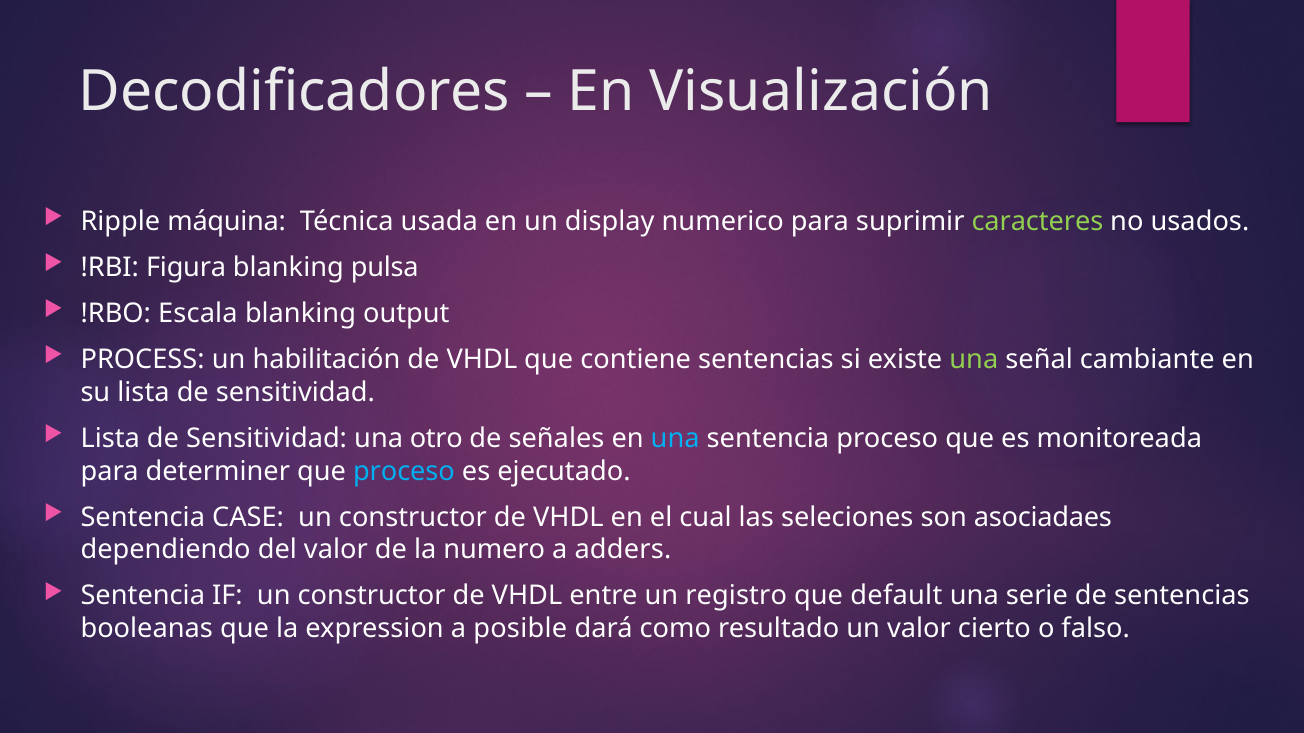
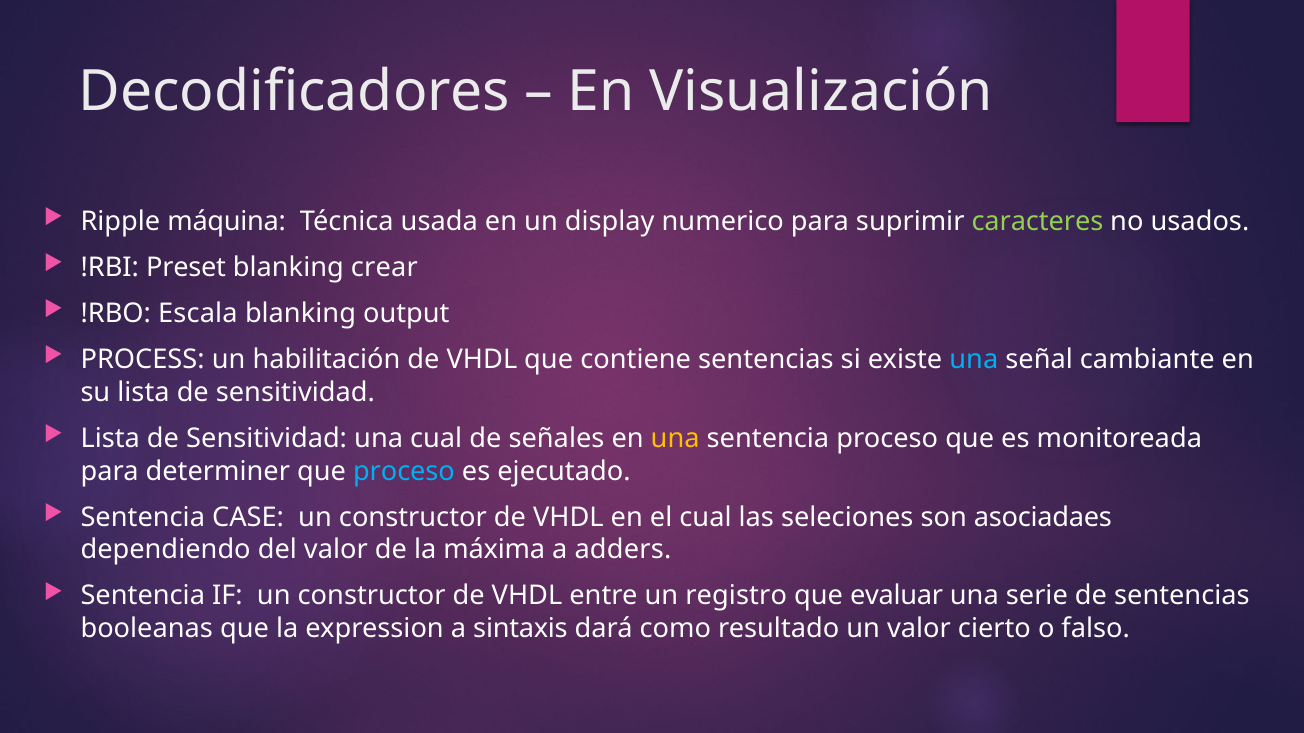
Figura: Figura -> Preset
pulsa: pulsa -> crear
una at (974, 360) colour: light green -> light blue
una otro: otro -> cual
una at (675, 439) colour: light blue -> yellow
numero: numero -> máxima
default: default -> evaluar
posible: posible -> sintaxis
